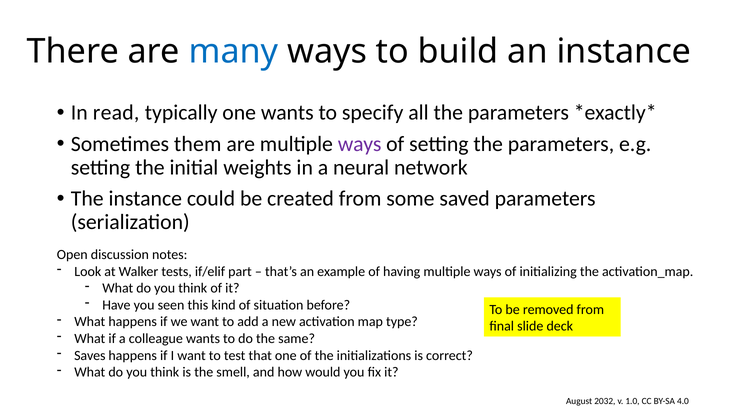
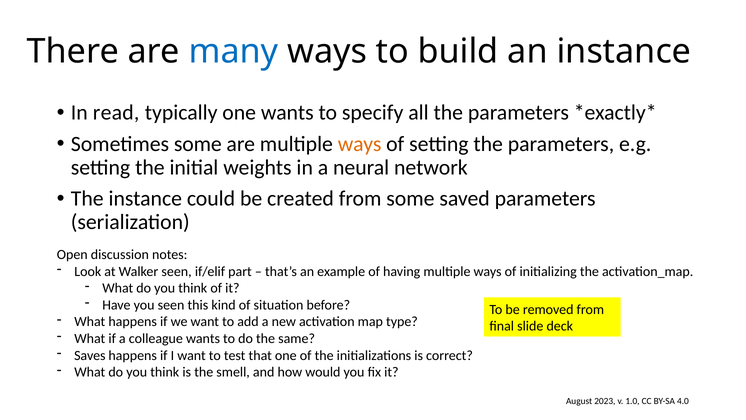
Sometimes them: them -> some
ways at (360, 144) colour: purple -> orange
Walker tests: tests -> seen
2032: 2032 -> 2023
